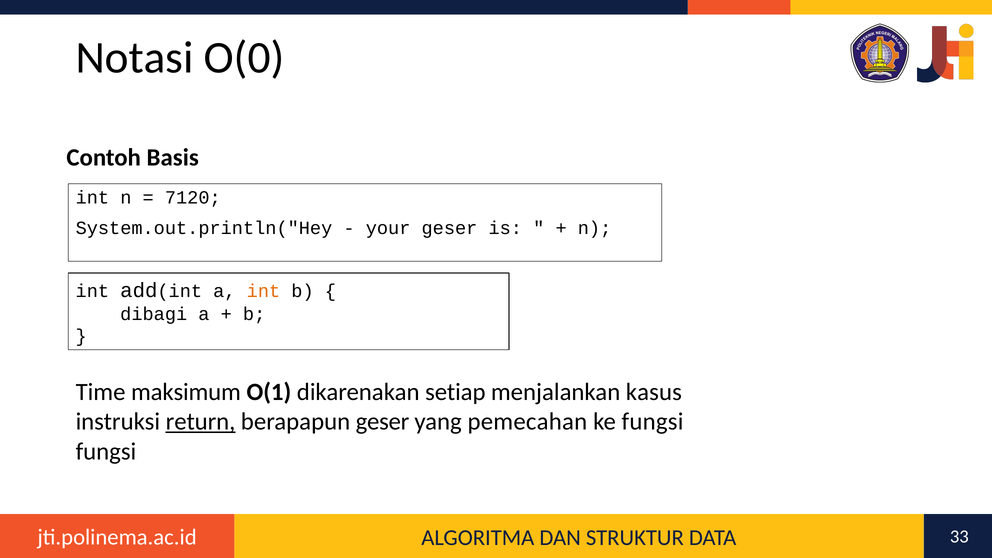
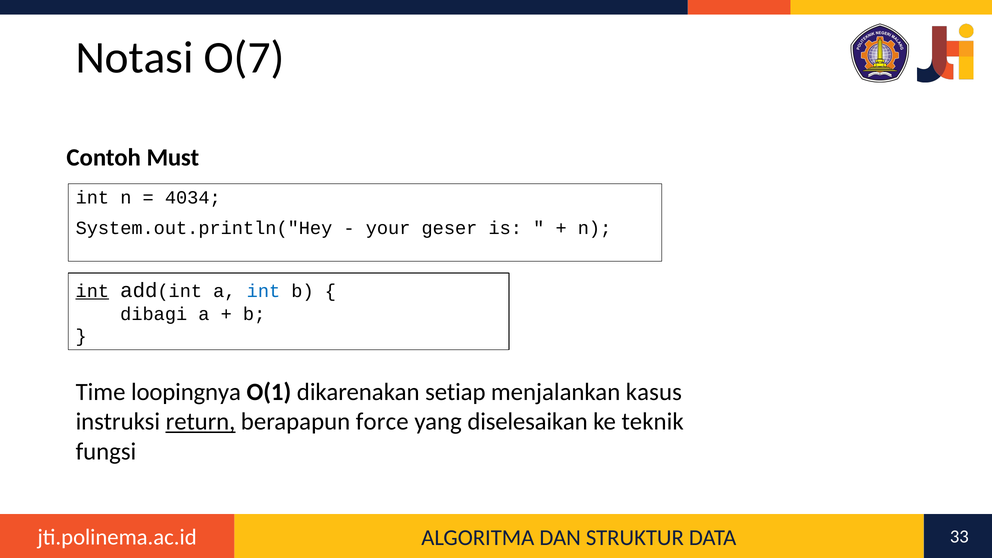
O(0: O(0 -> O(7
Basis: Basis -> Must
7120: 7120 -> 4034
int at (92, 291) underline: none -> present
int at (263, 291) colour: orange -> blue
maksimum: maksimum -> loopingnya
berapapun geser: geser -> force
pemecahan: pemecahan -> diselesaikan
ke fungsi: fungsi -> teknik
